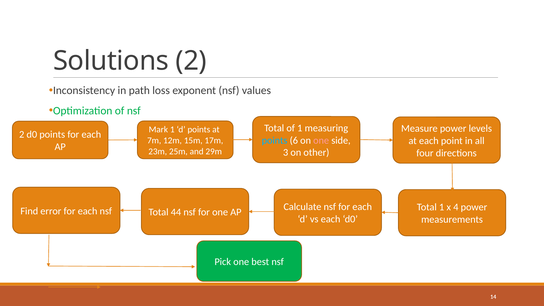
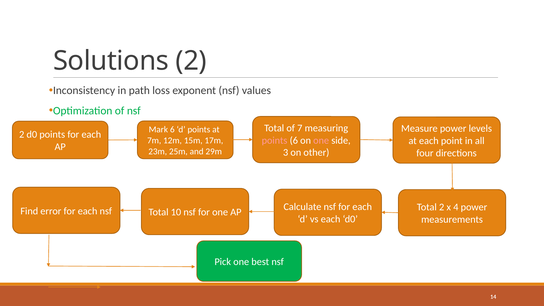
of 1: 1 -> 7
Mark 1: 1 -> 6
points at (275, 140) colour: light blue -> pink
Total 1: 1 -> 2
44: 44 -> 10
